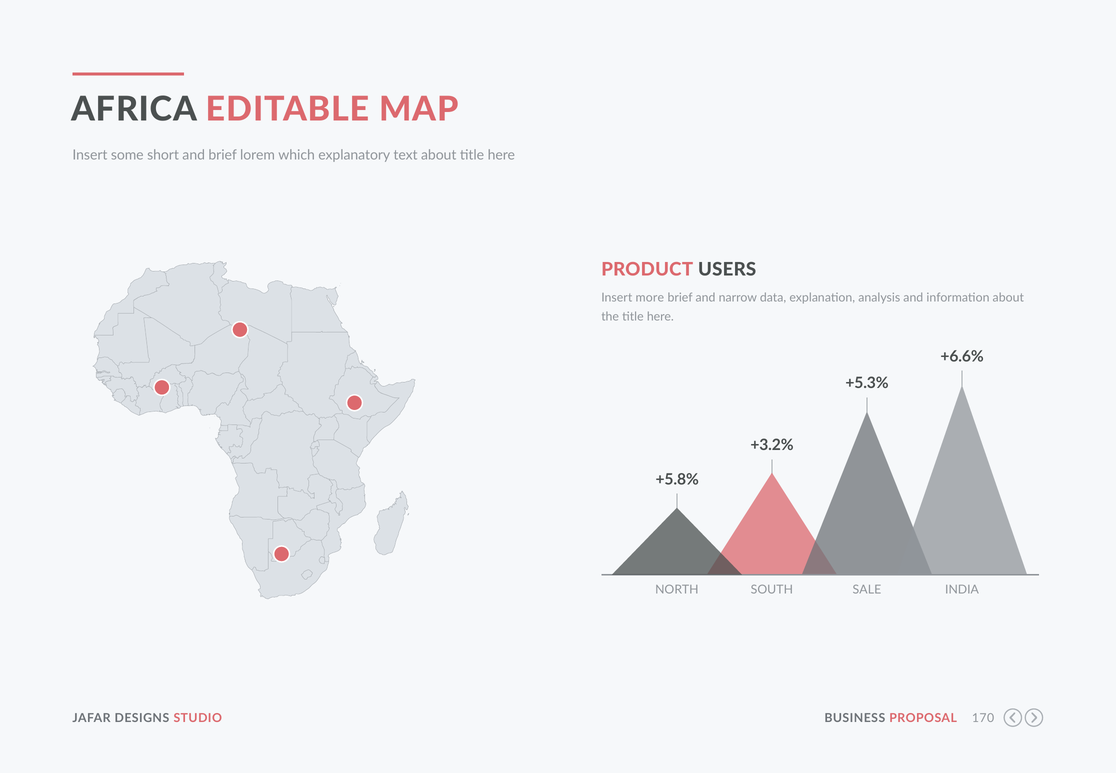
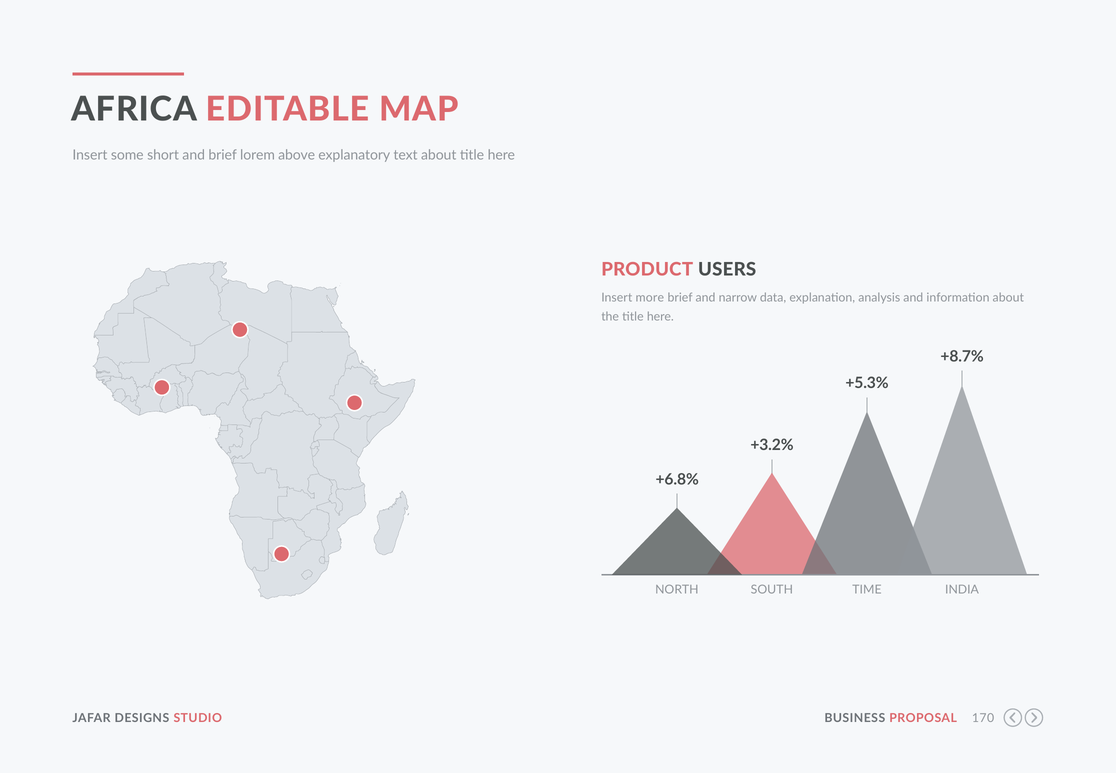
which: which -> above
+6.6%: +6.6% -> +8.7%
+5.8%: +5.8% -> +6.8%
SALE: SALE -> TIME
